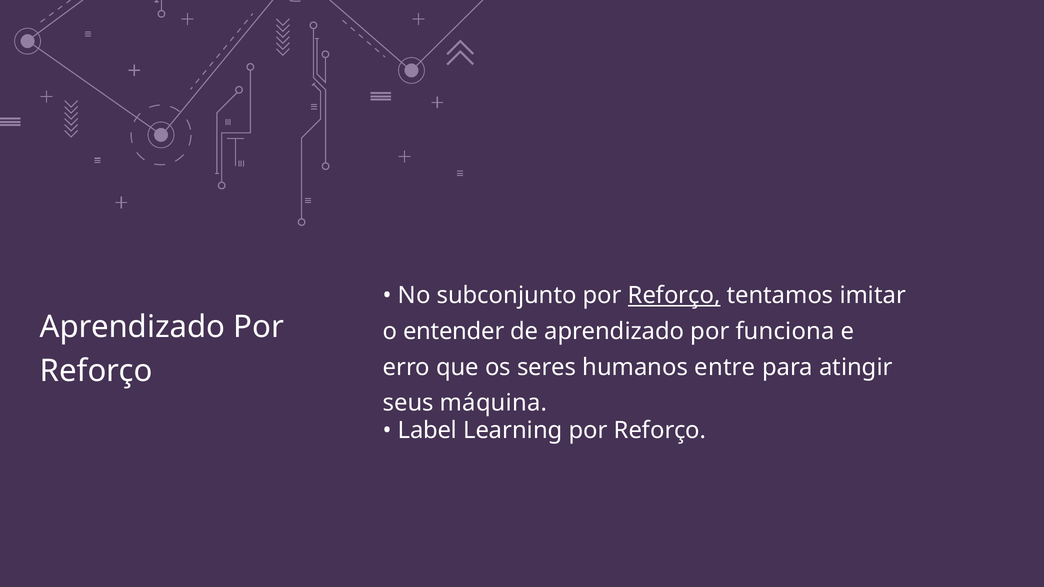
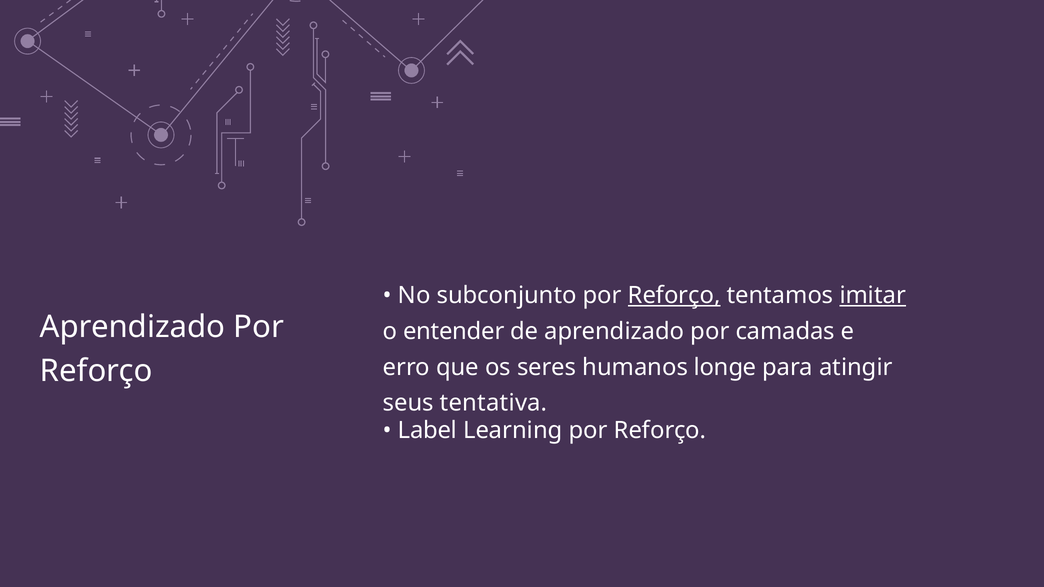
imitar underline: none -> present
funciona: funciona -> camadas
entre: entre -> longe
máquina: máquina -> tentativa
